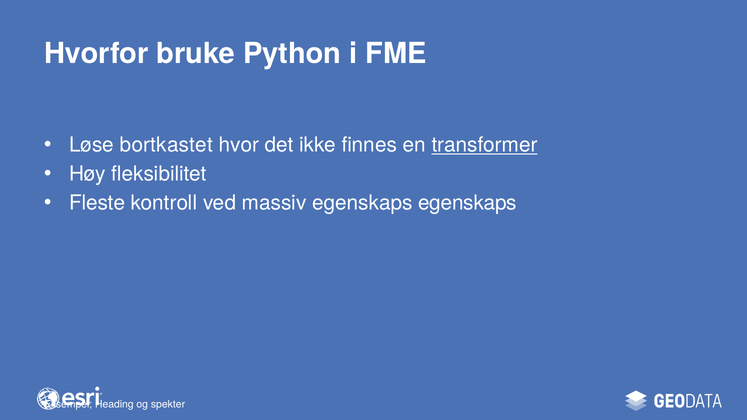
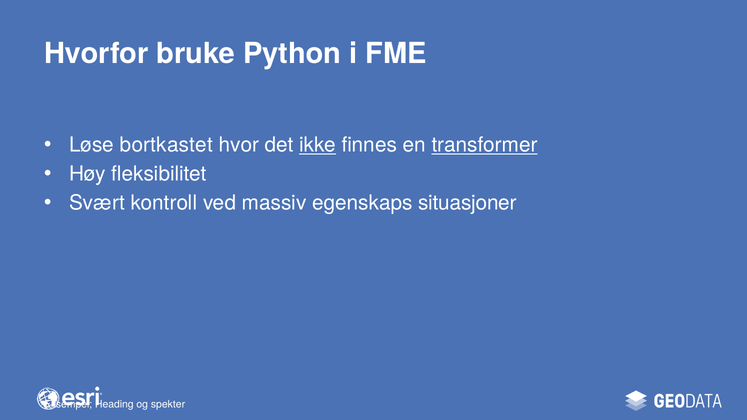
ikke underline: none -> present
Fleste: Fleste -> Svært
egenskaps egenskaps: egenskaps -> situasjoner
